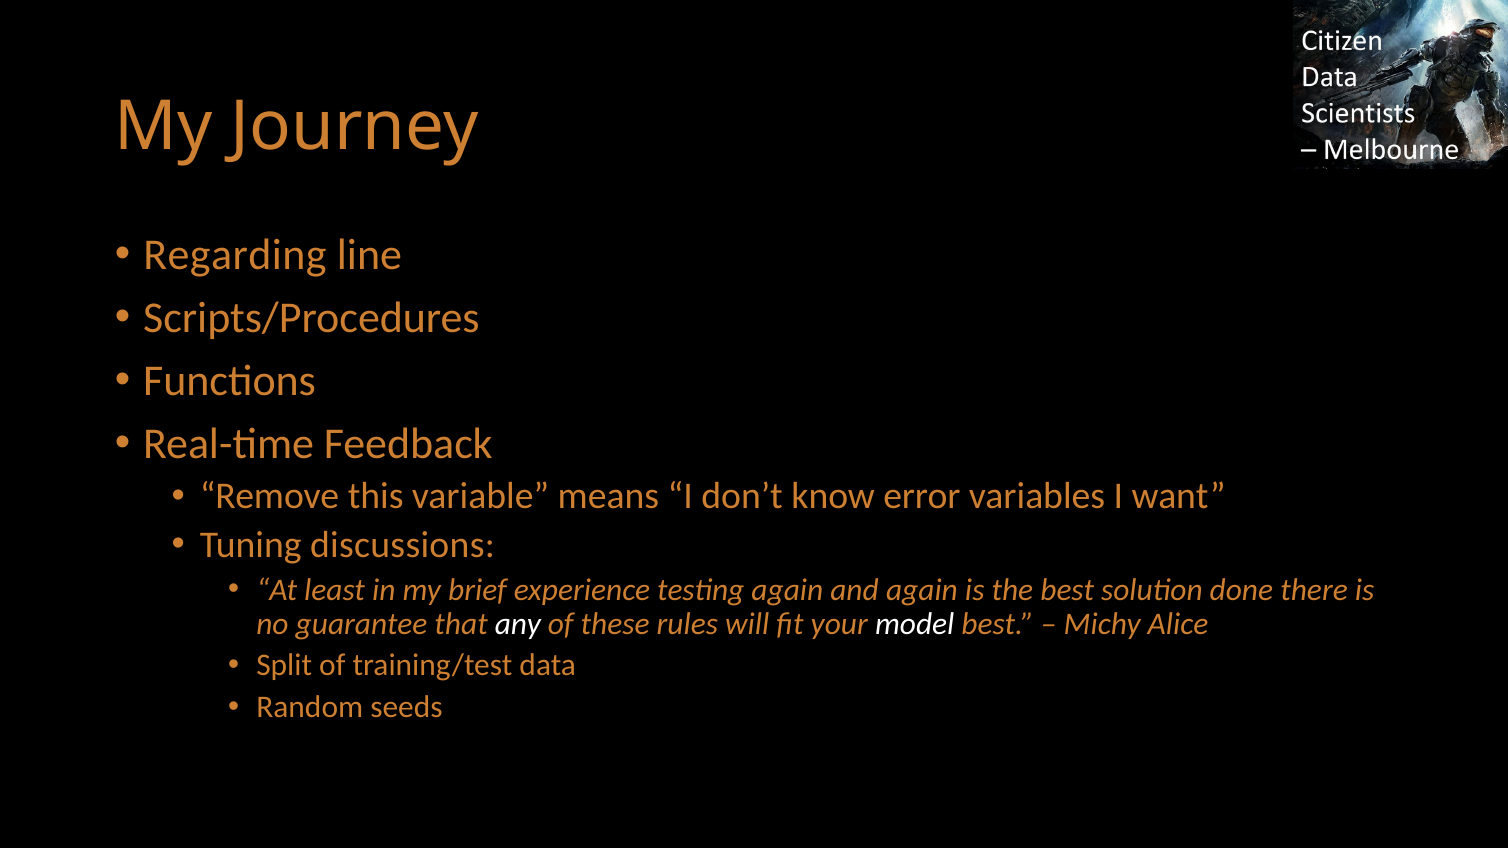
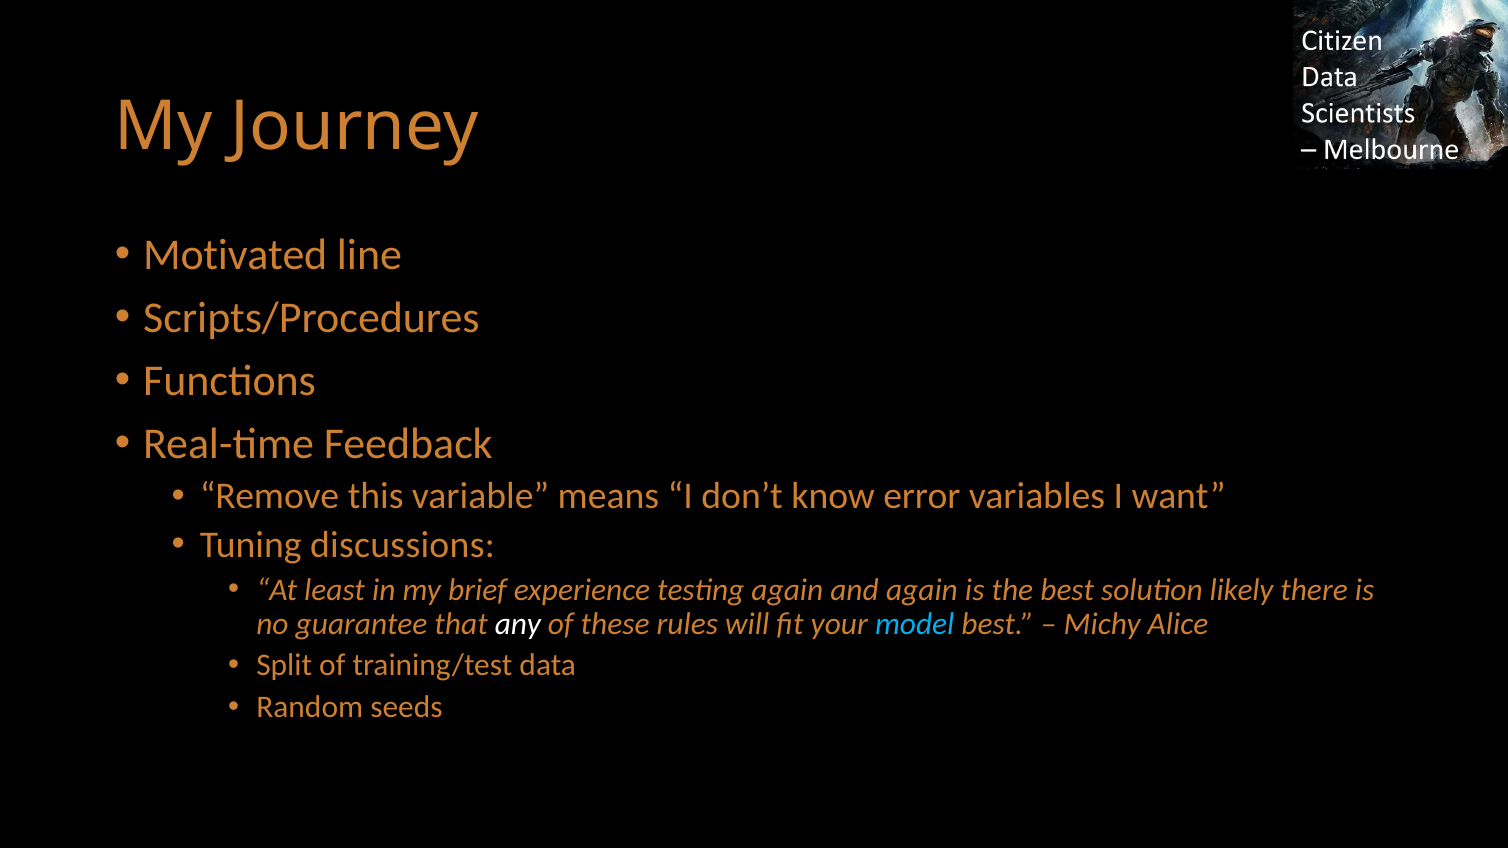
Regarding: Regarding -> Motivated
done: done -> likely
model colour: white -> light blue
